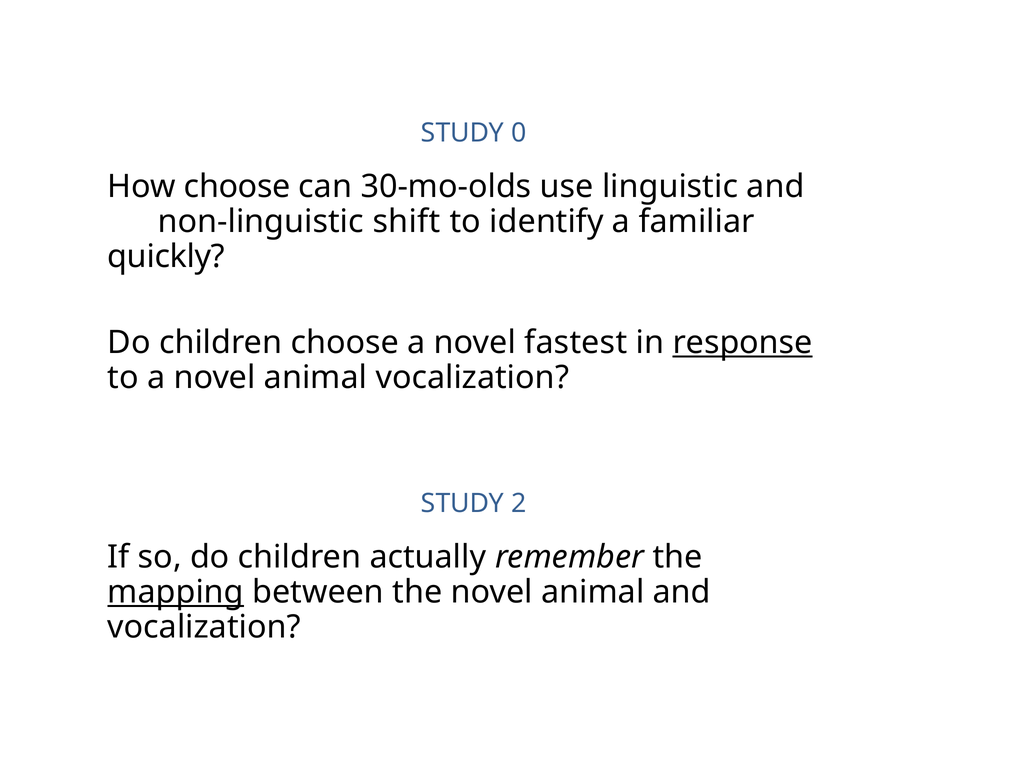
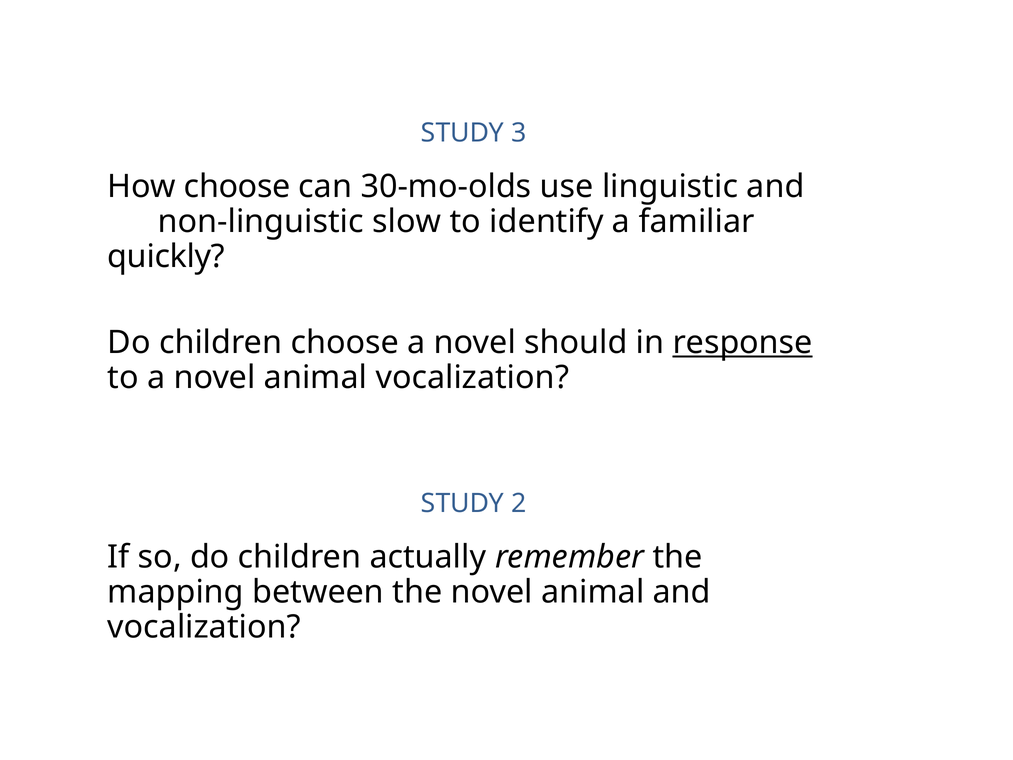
0: 0 -> 3
shift: shift -> slow
fastest: fastest -> should
mapping underline: present -> none
